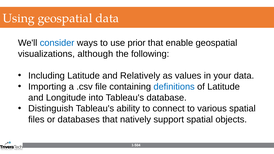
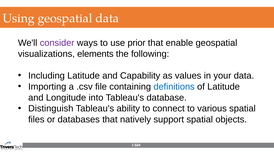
consider colour: blue -> purple
although: although -> elements
Relatively: Relatively -> Capability
